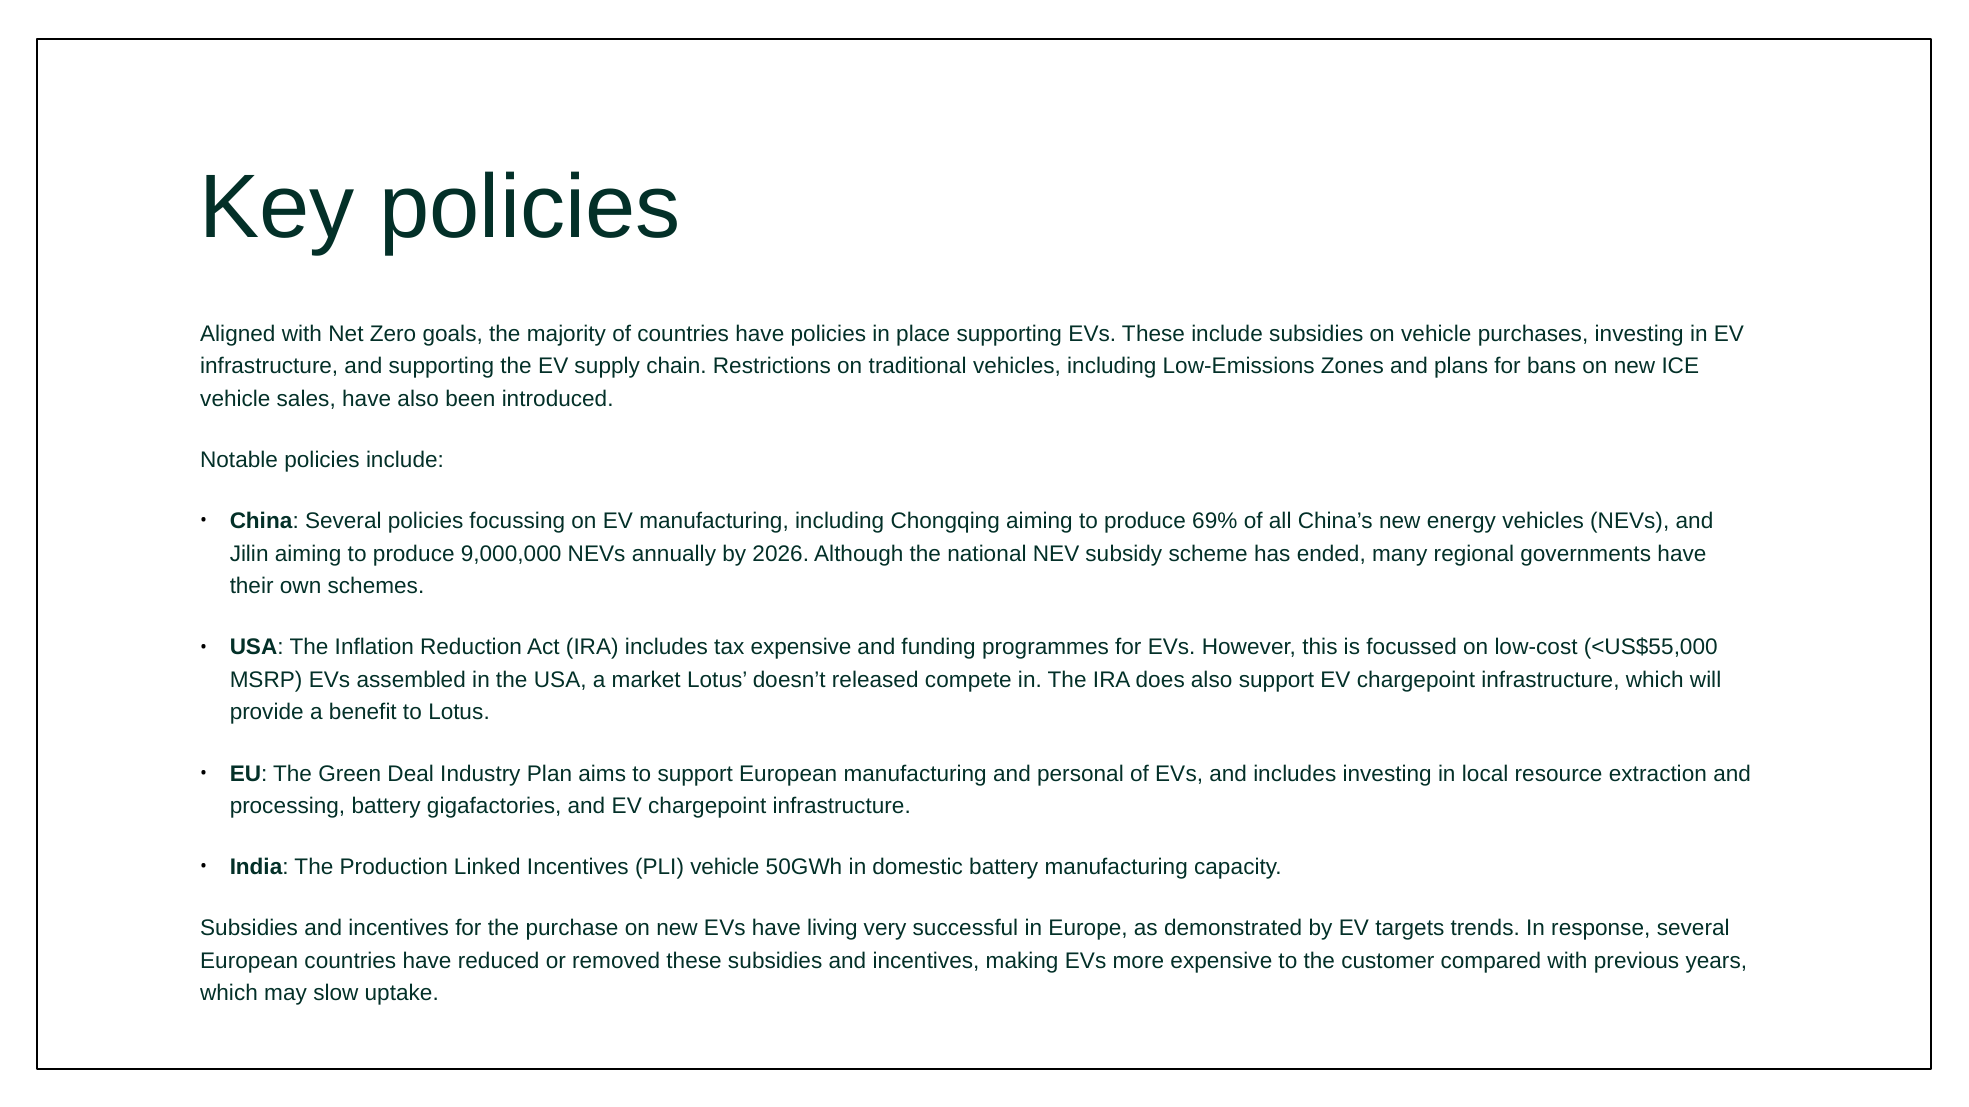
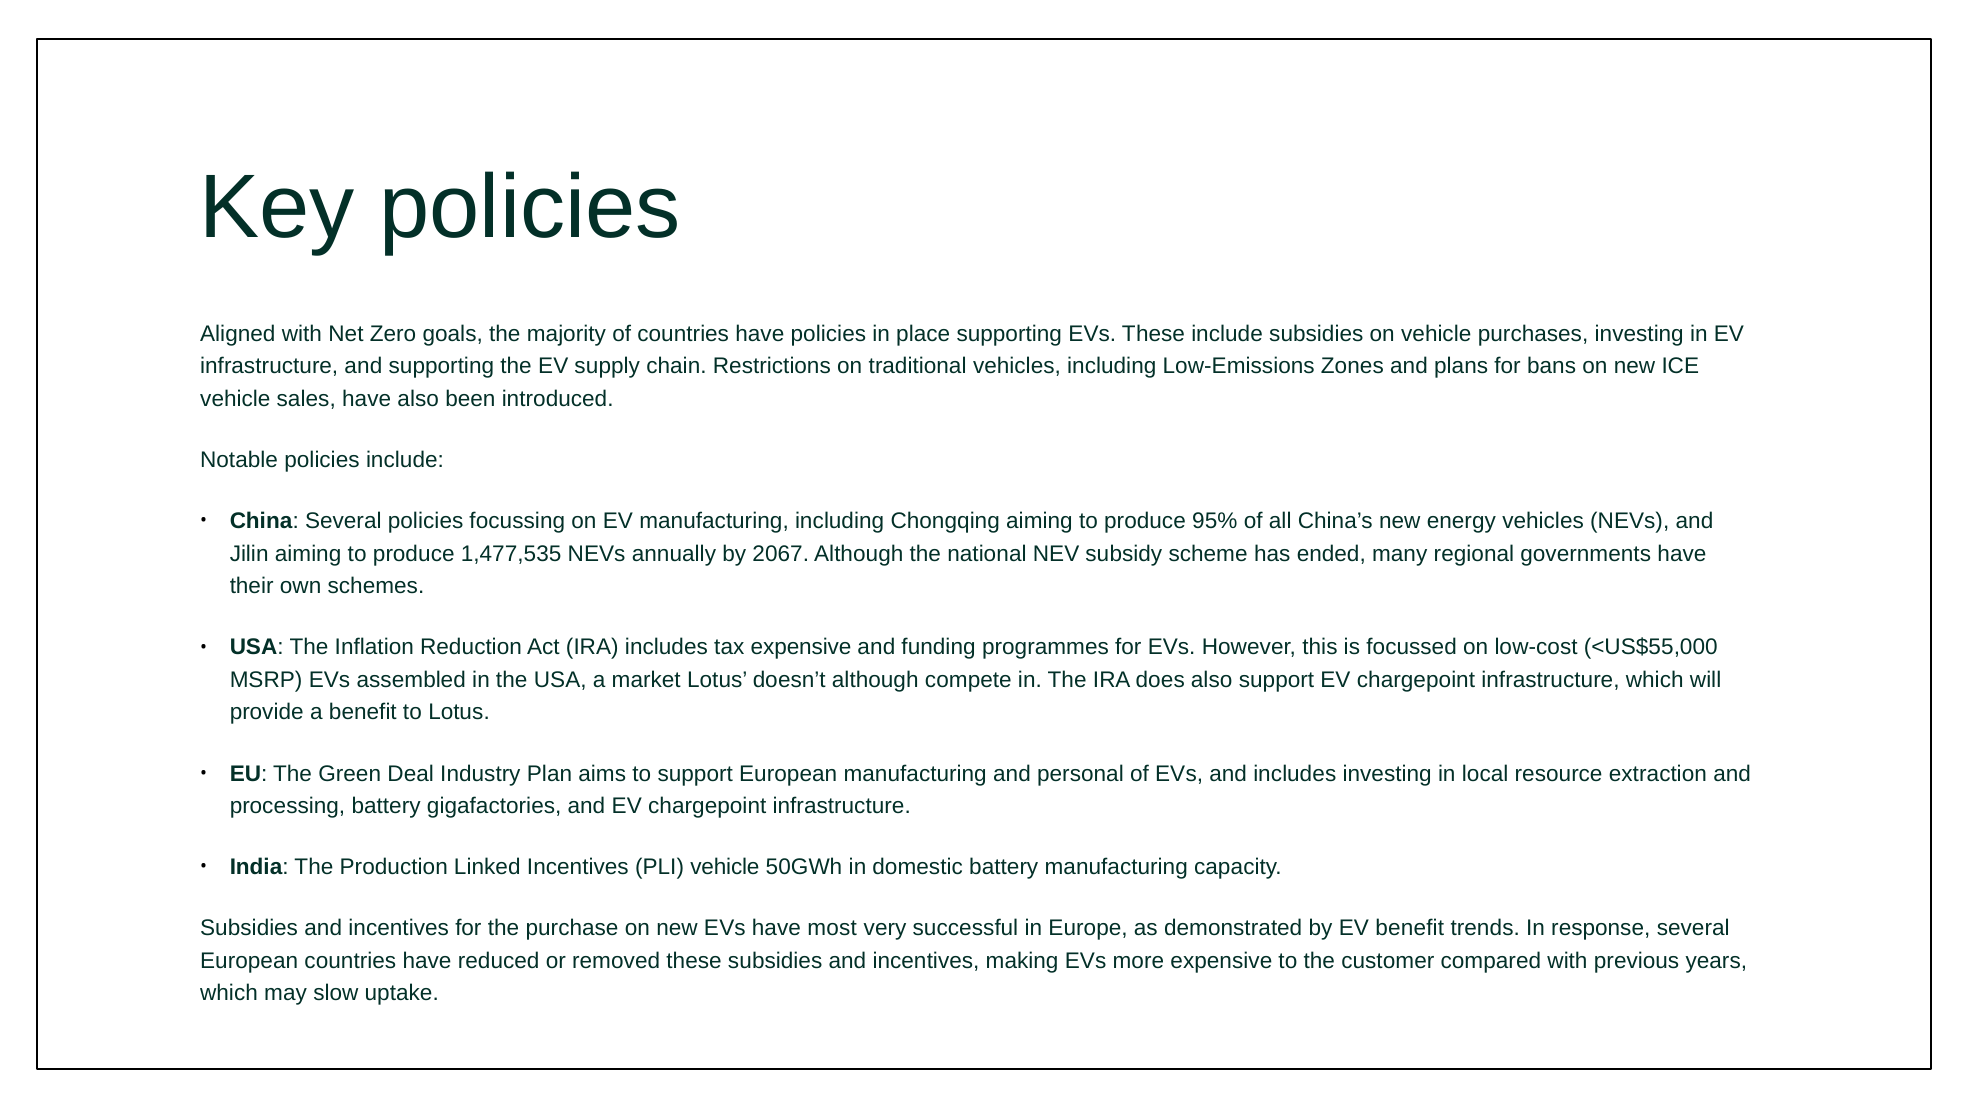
69%: 69% -> 95%
9,000,000: 9,000,000 -> 1,477,535
2026: 2026 -> 2067
doesn’t released: released -> although
living: living -> most
EV targets: targets -> benefit
